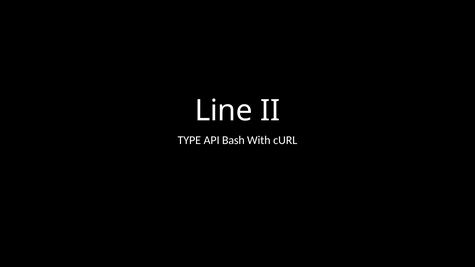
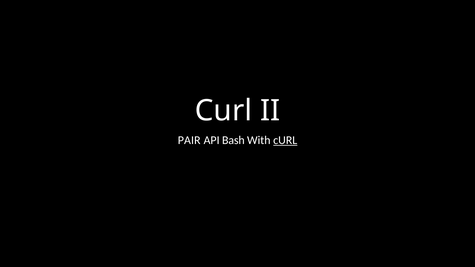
Line at (224, 111): Line -> Curl
TYPE: TYPE -> PAIR
cURL at (285, 140) underline: none -> present
